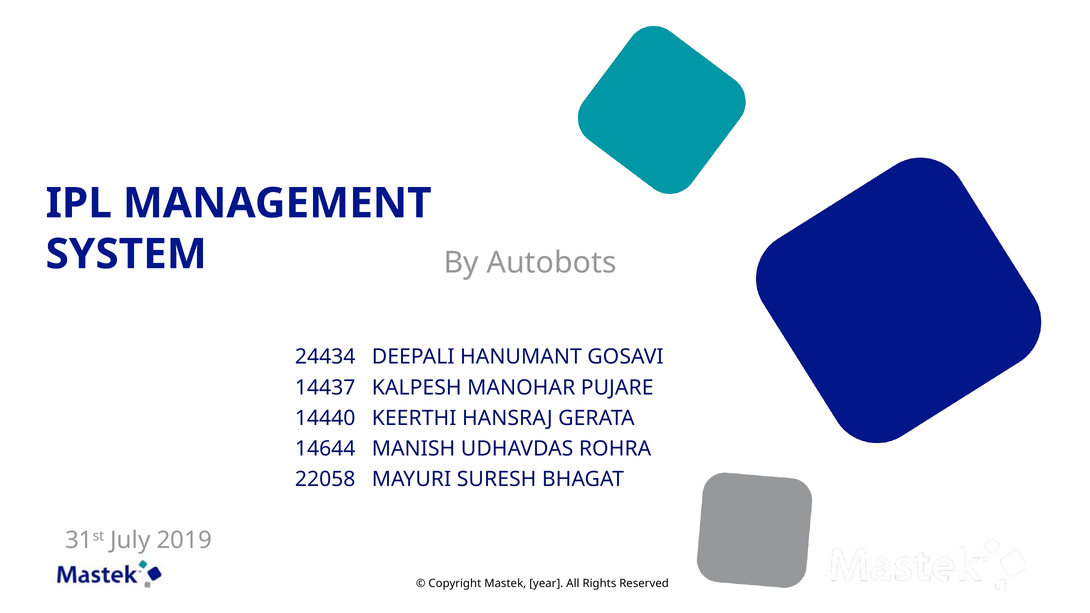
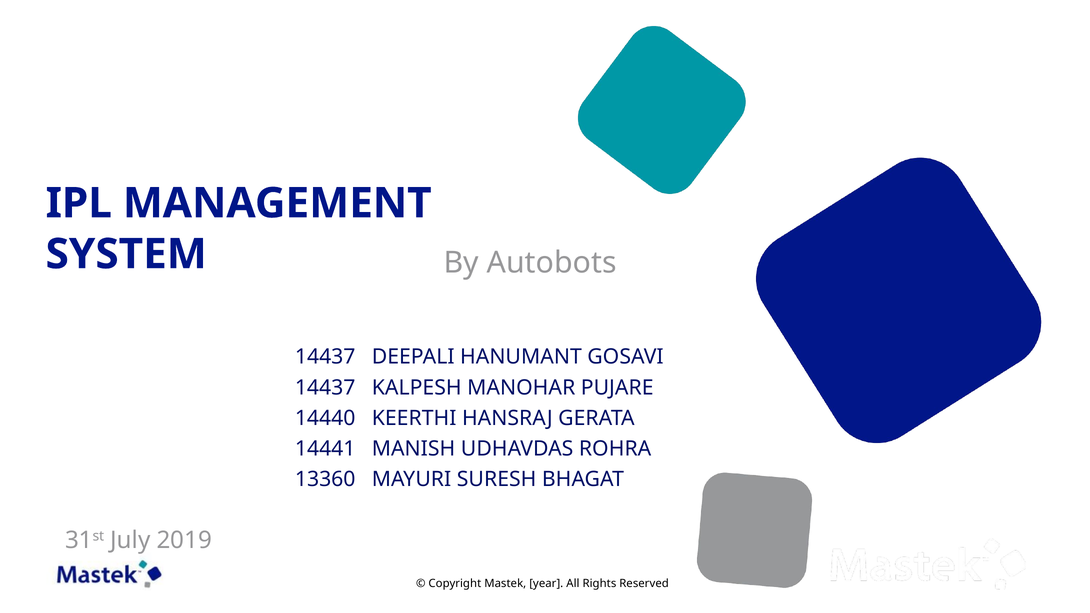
24434 at (325, 357): 24434 -> 14437
14644: 14644 -> 14441
22058: 22058 -> 13360
